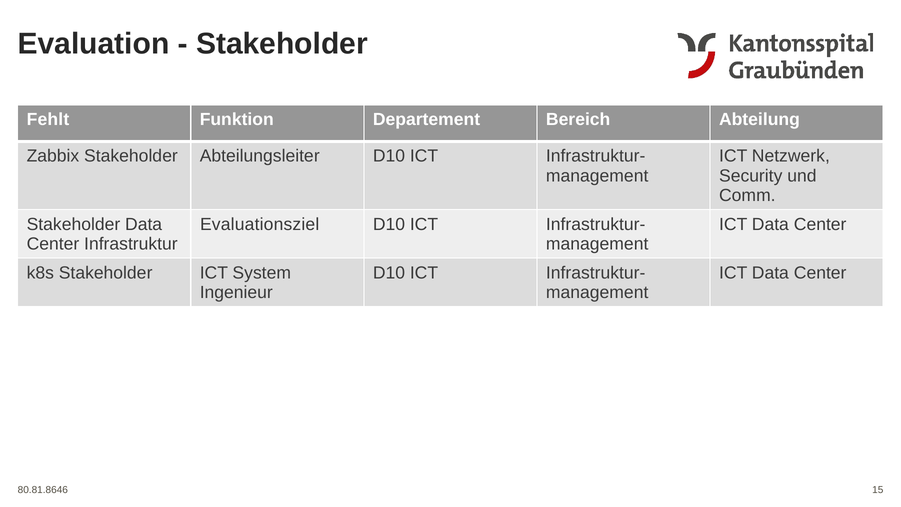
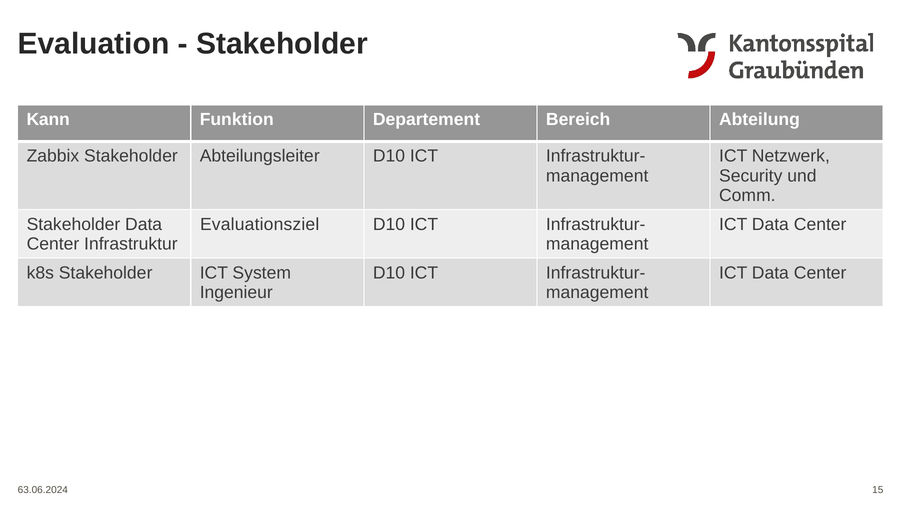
Fehlt: Fehlt -> Kann
80.81.8646: 80.81.8646 -> 63.06.2024
